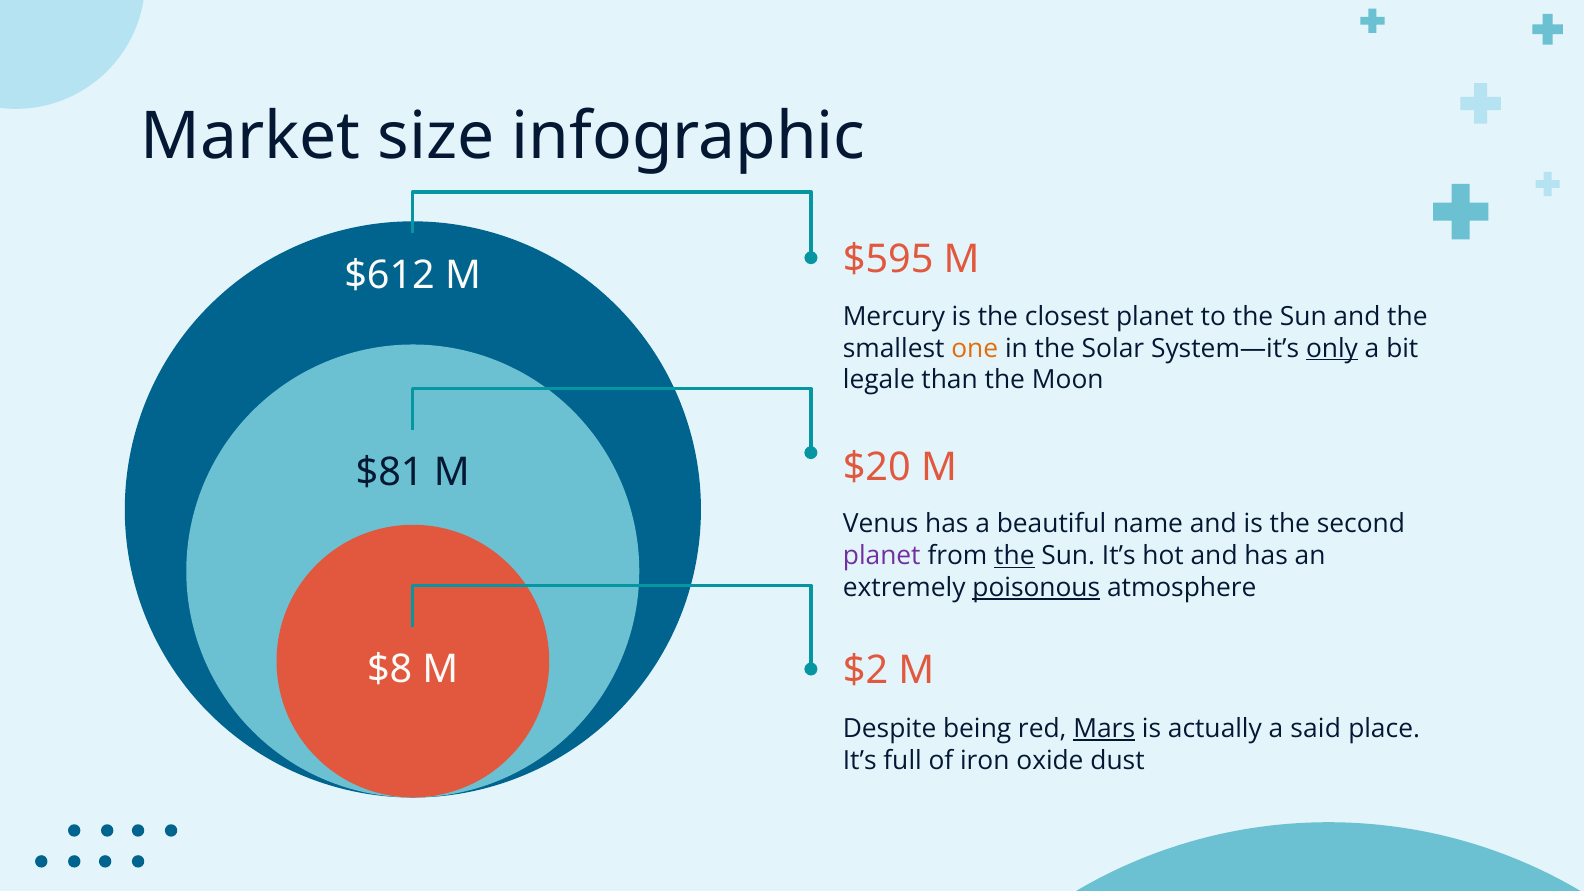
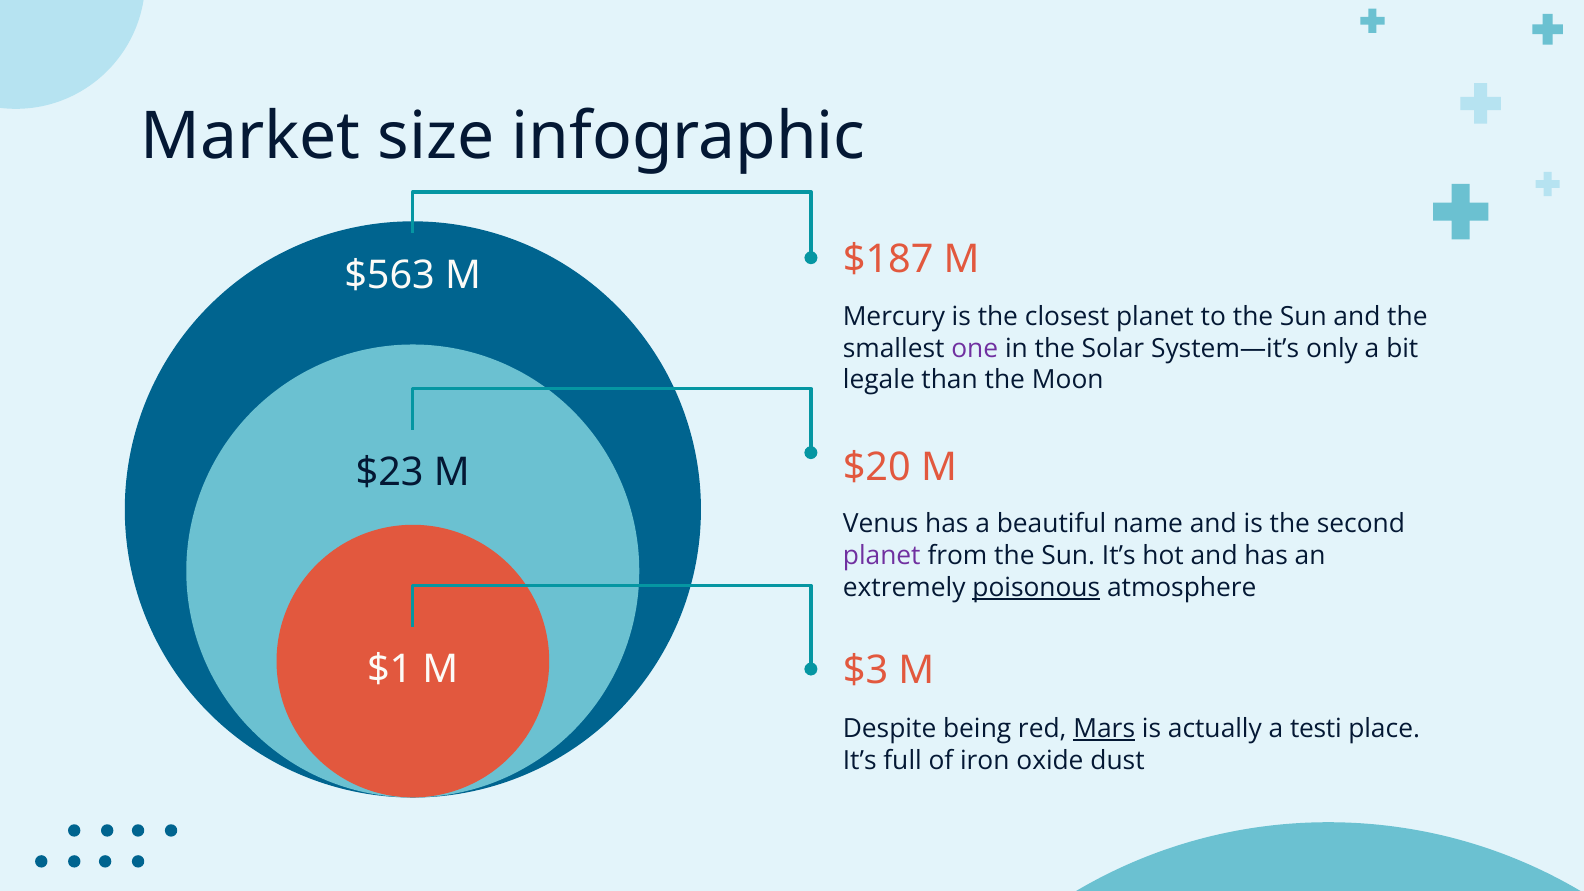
$595: $595 -> $187
$612: $612 -> $563
one colour: orange -> purple
only underline: present -> none
$81: $81 -> $23
the at (1014, 556) underline: present -> none
$8: $8 -> $1
$2: $2 -> $3
said: said -> testi
